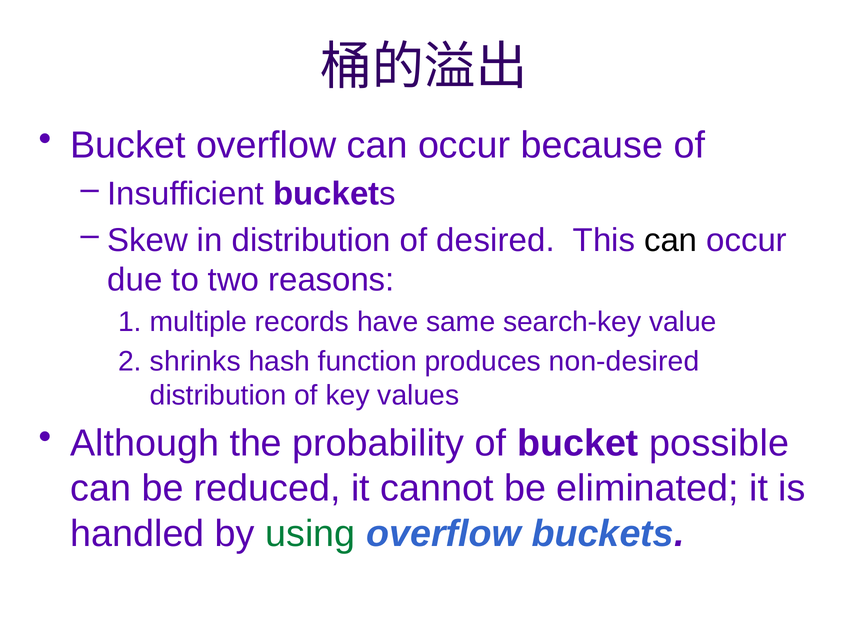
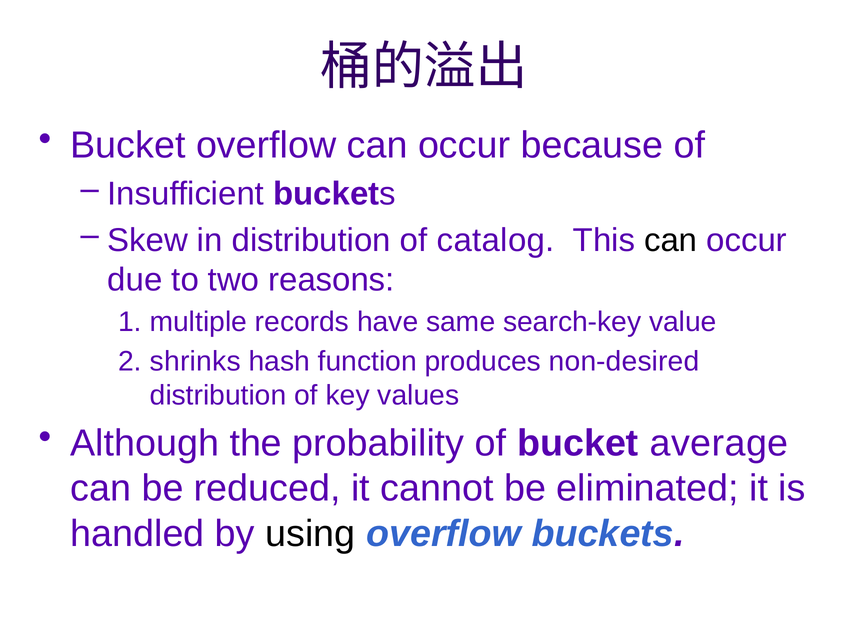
desired: desired -> catalog
possible: possible -> average
using colour: green -> black
